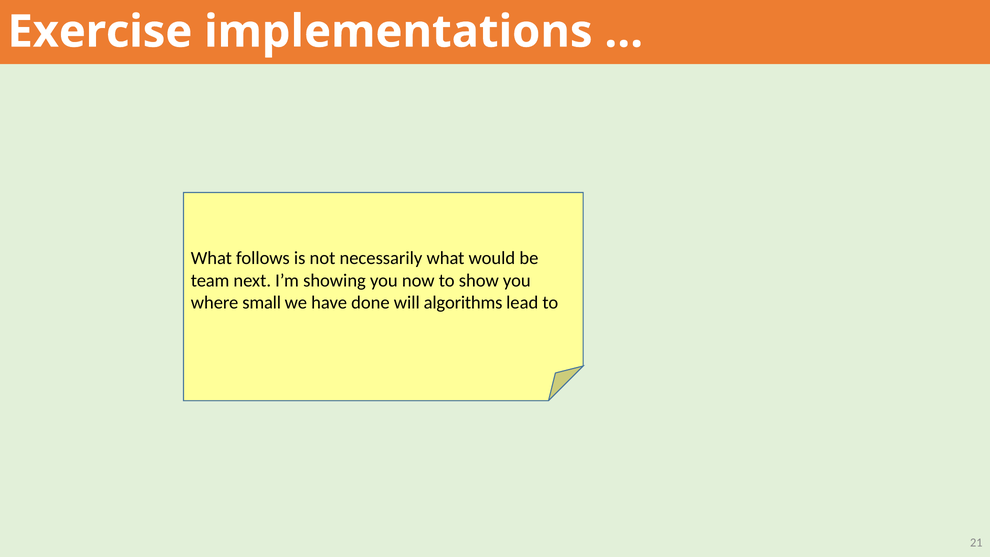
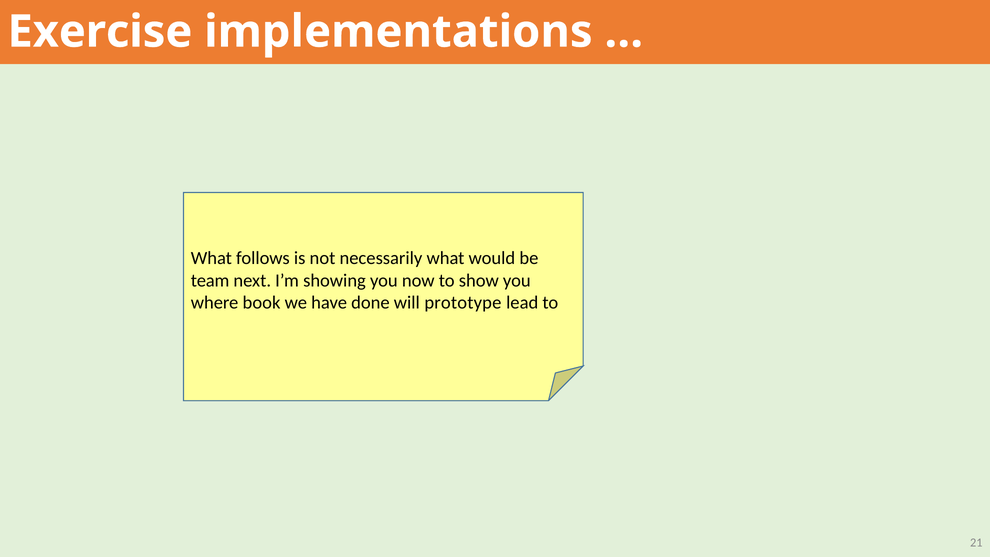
small: small -> book
algorithms: algorithms -> prototype
